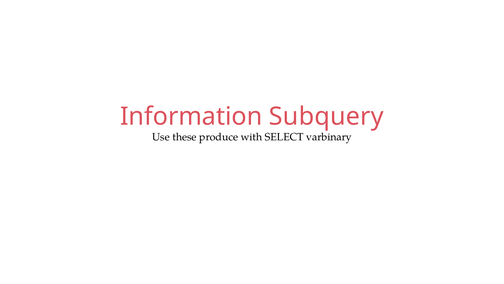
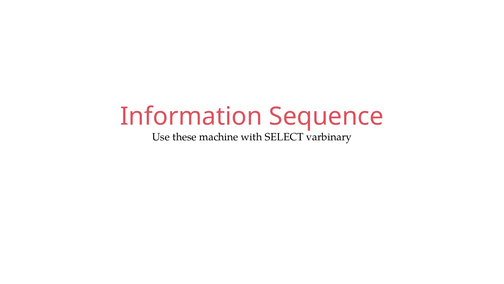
Subquery: Subquery -> Sequence
produce: produce -> machine
